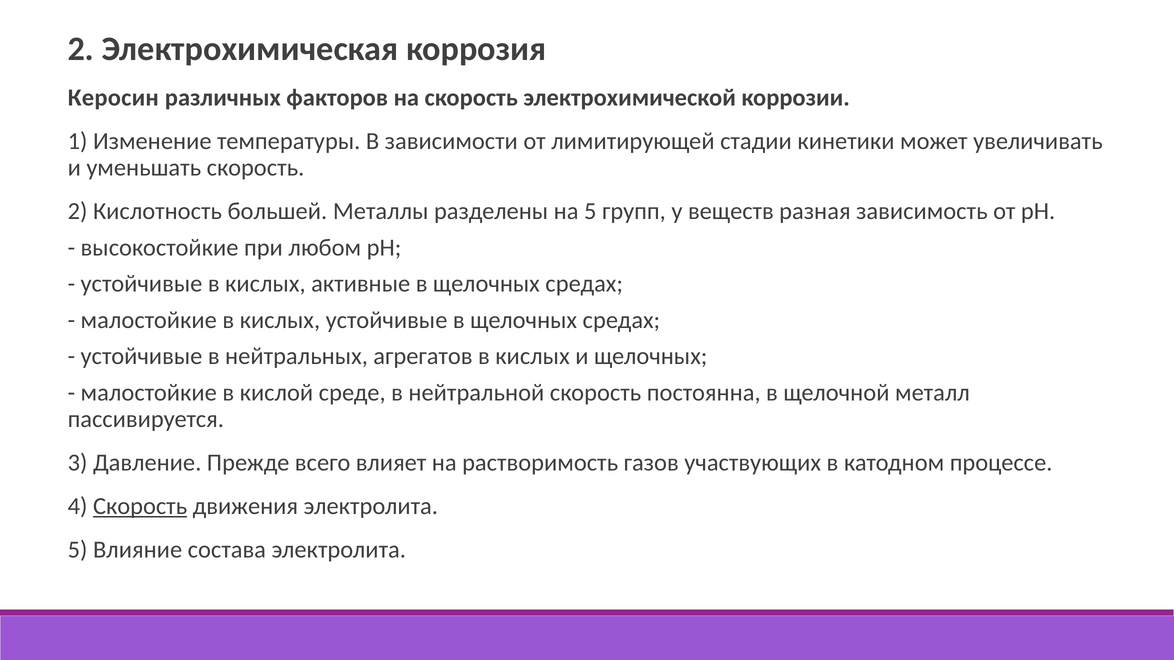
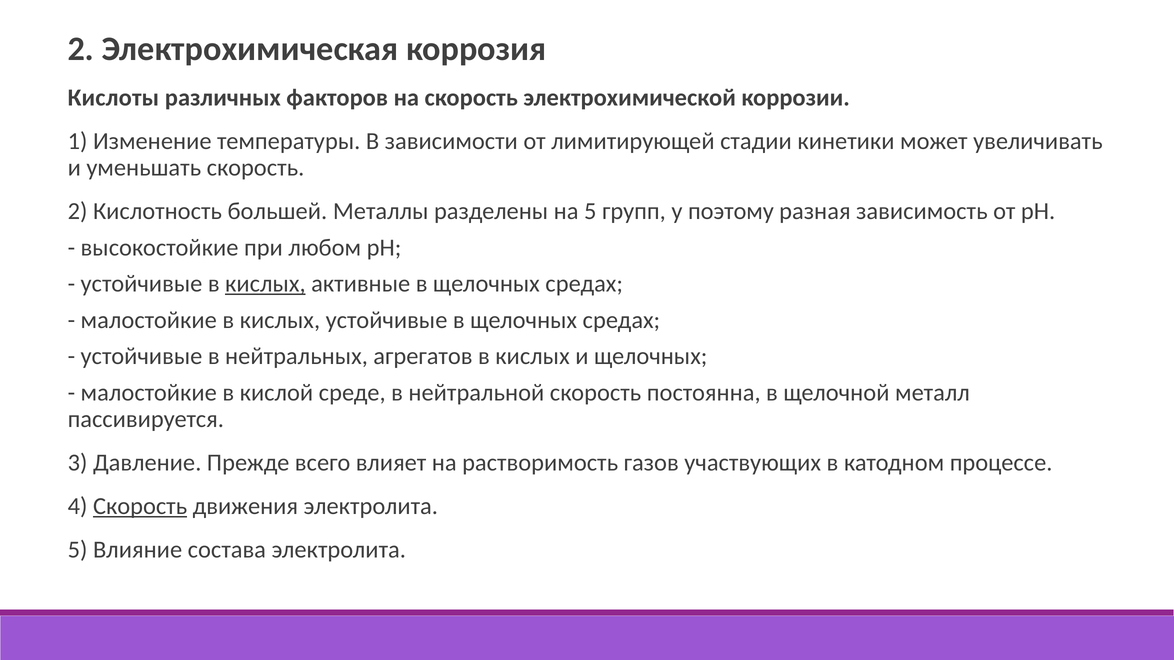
Керосин: Керосин -> Кислоты
веществ: веществ -> поэтому
кислых at (265, 284) underline: none -> present
